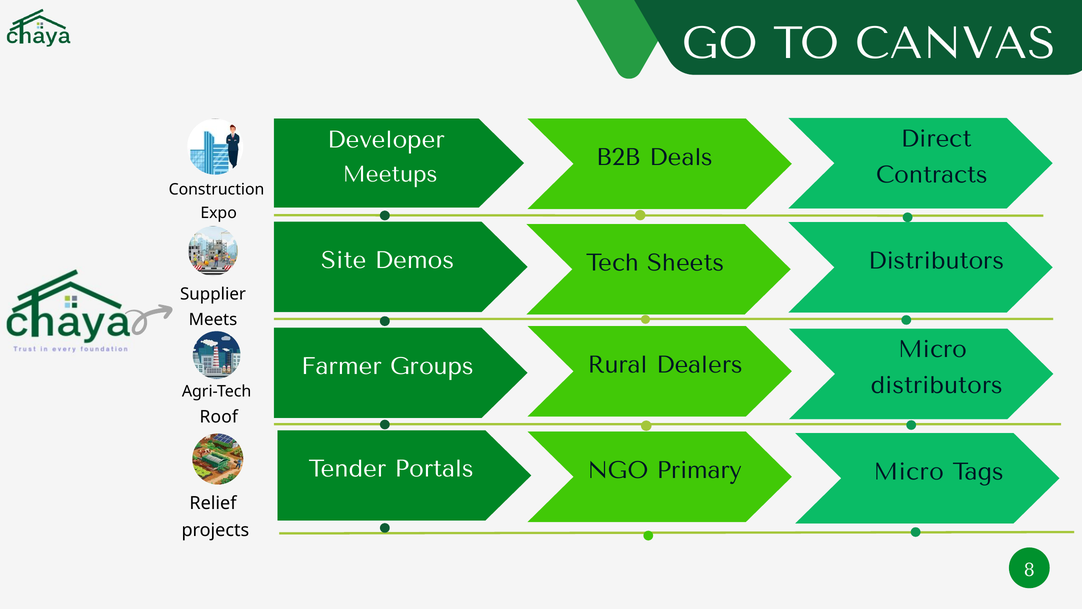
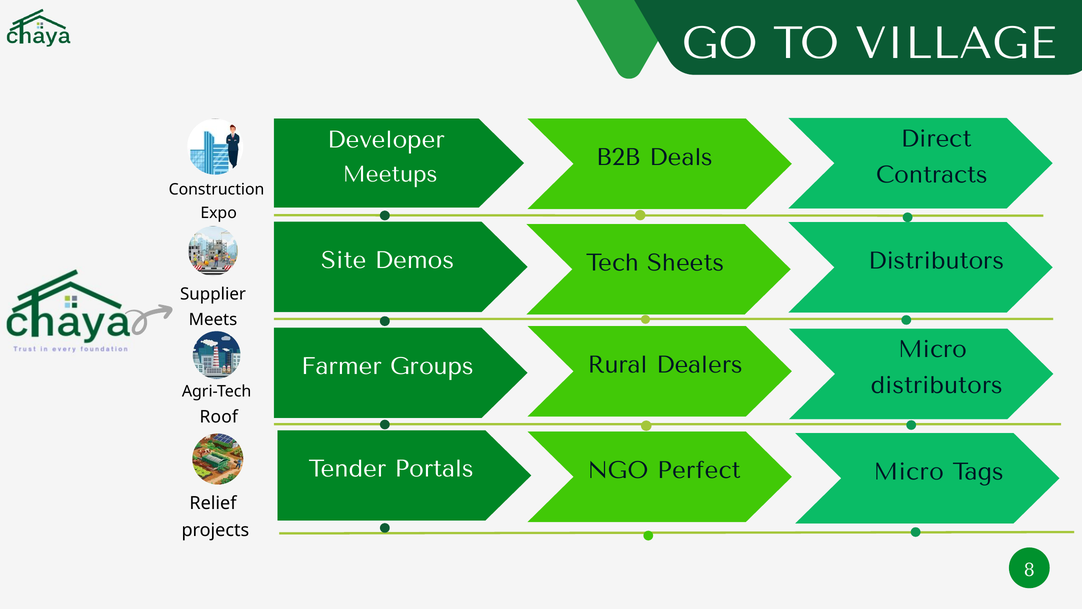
CANVAS: CANVAS -> VILLAGE
Primary: Primary -> Perfect
